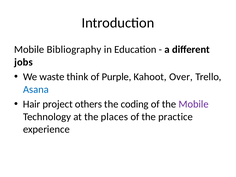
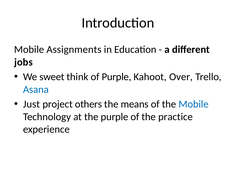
Bibliography: Bibliography -> Assignments
waste: waste -> sweet
Hair: Hair -> Just
coding: coding -> means
Mobile at (194, 104) colour: purple -> blue
the places: places -> purple
